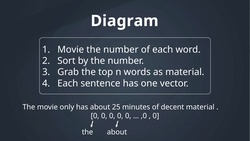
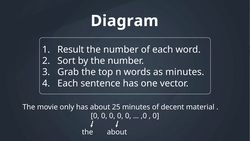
Movie at (71, 49): Movie -> Result
as material: material -> minutes
